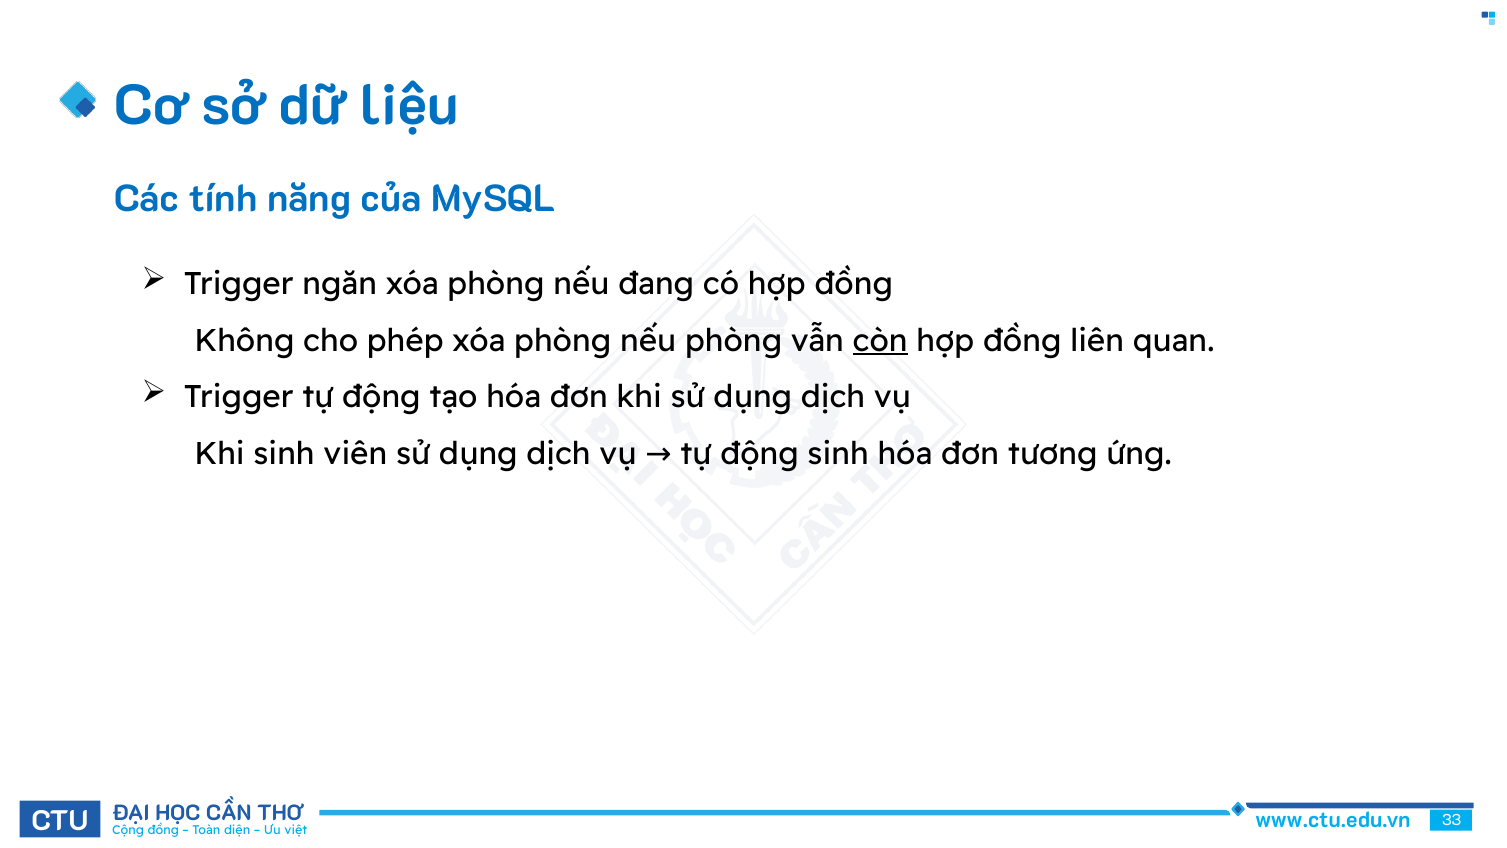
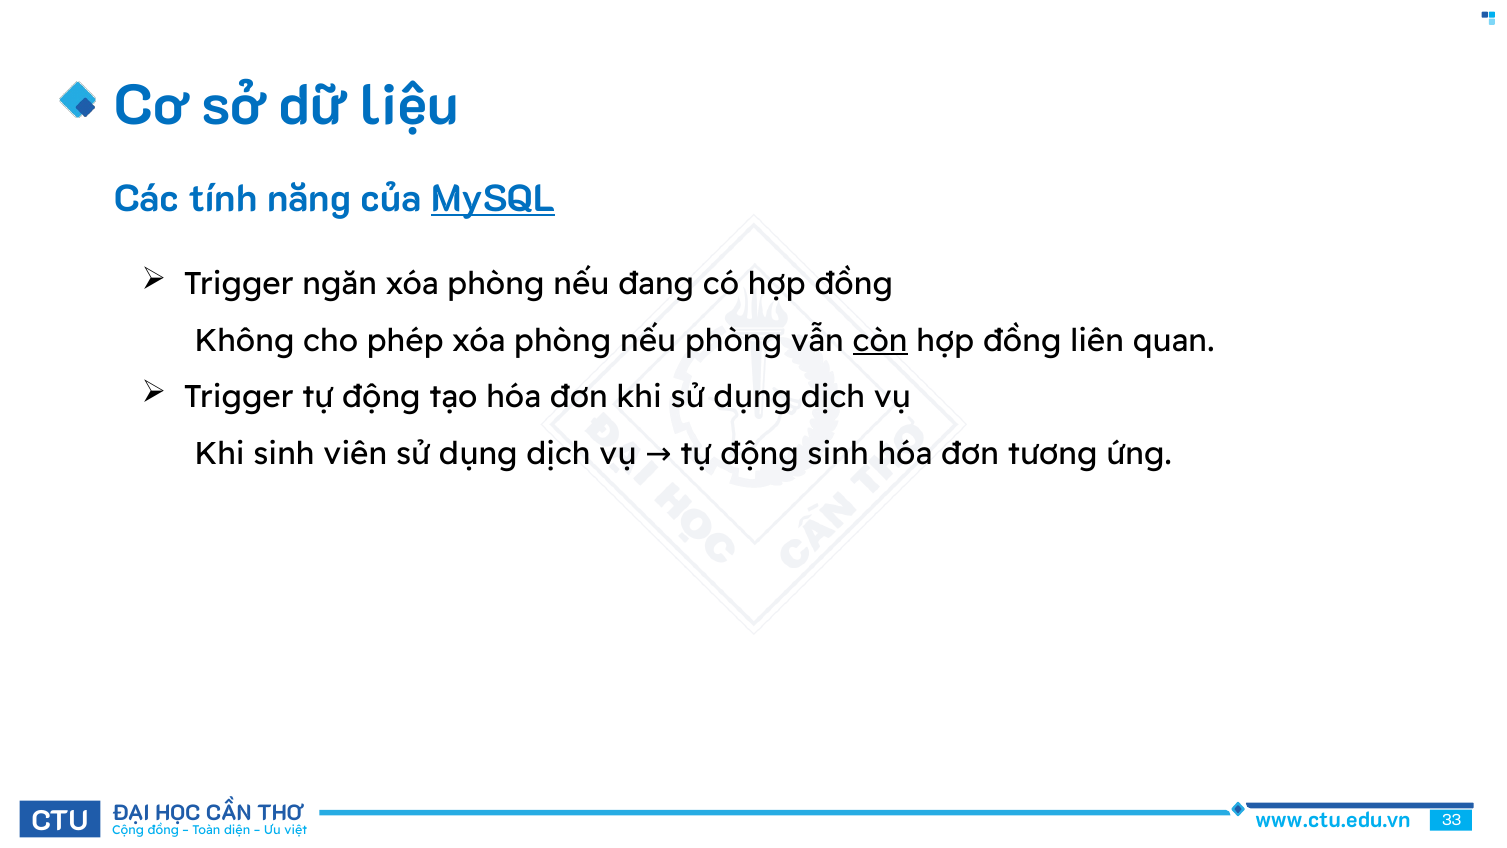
MySQL underline: none -> present
